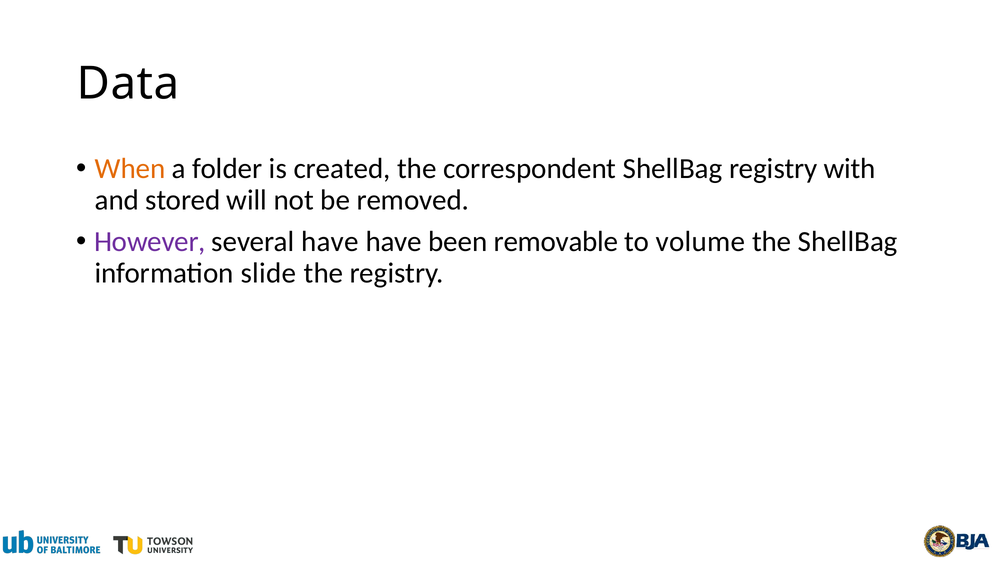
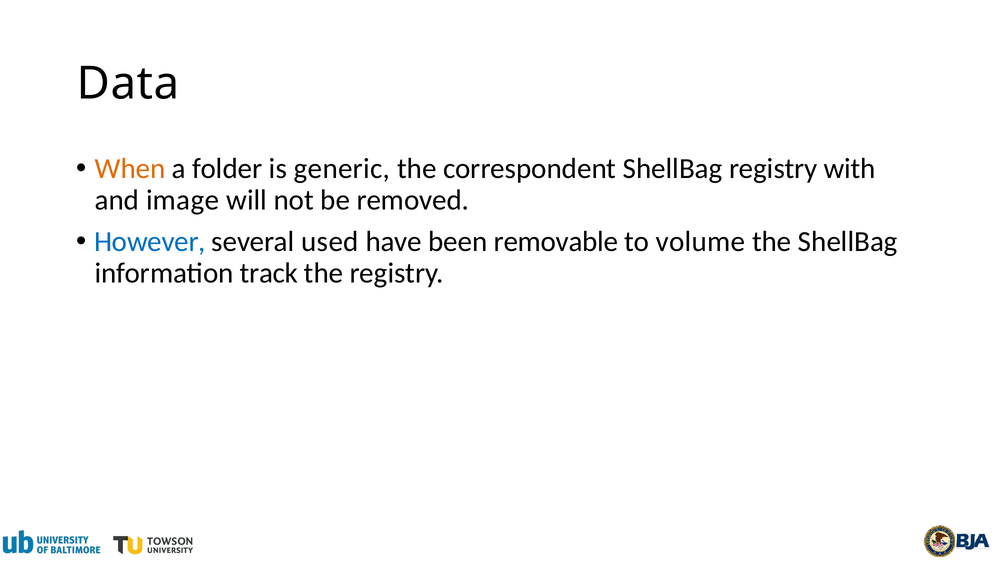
created: created -> generic
stored: stored -> image
However colour: purple -> blue
several have: have -> used
slide: slide -> track
